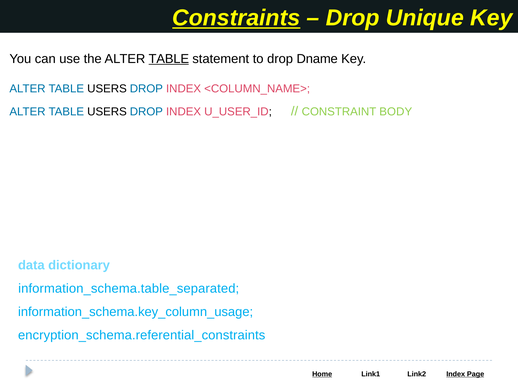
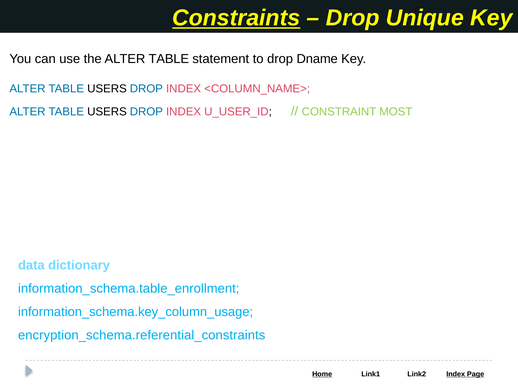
TABLE at (169, 59) underline: present -> none
BODY: BODY -> MOST
information_schema.table_separated: information_schema.table_separated -> information_schema.table_enrollment
